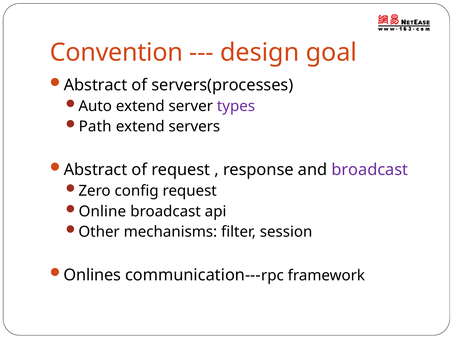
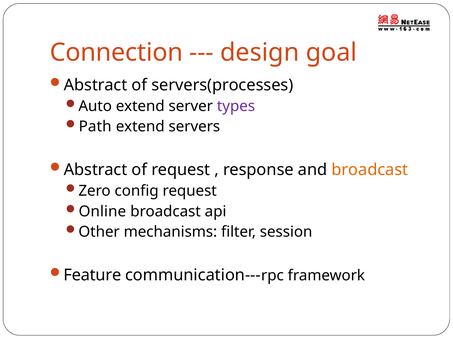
Convention: Convention -> Connection
broadcast at (370, 170) colour: purple -> orange
Onlines: Onlines -> Feature
